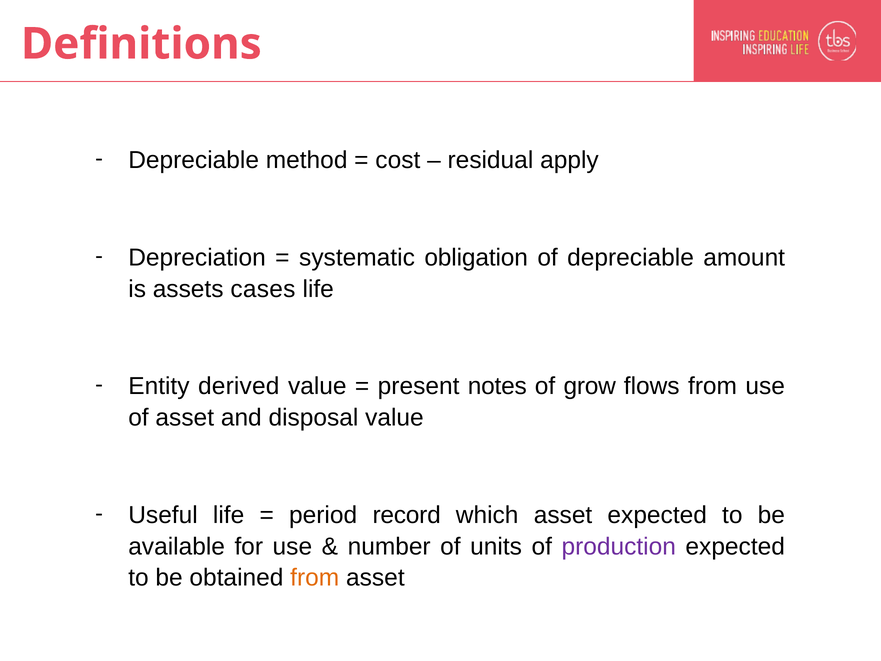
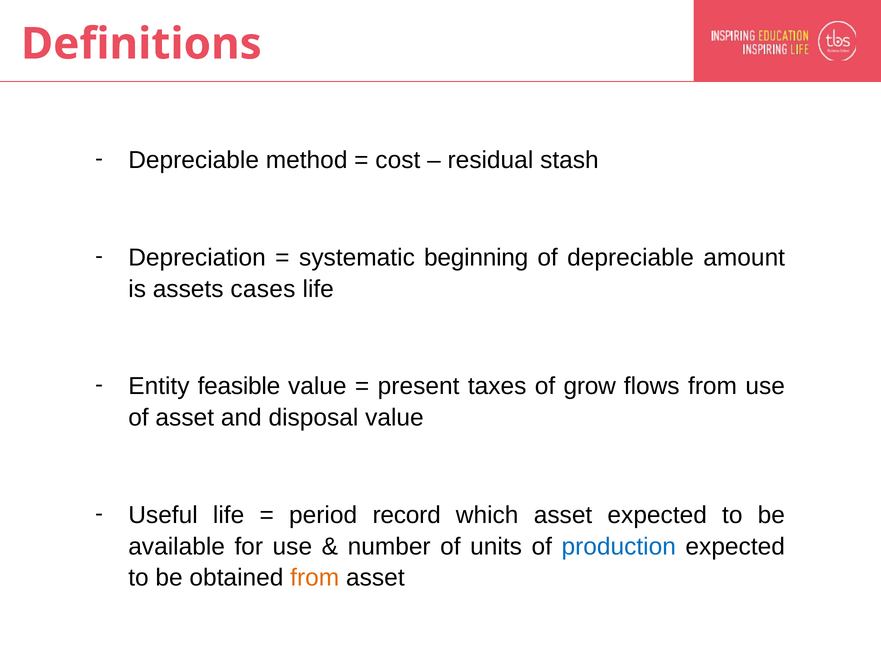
apply: apply -> stash
obligation: obligation -> beginning
derived: derived -> feasible
notes: notes -> taxes
production colour: purple -> blue
